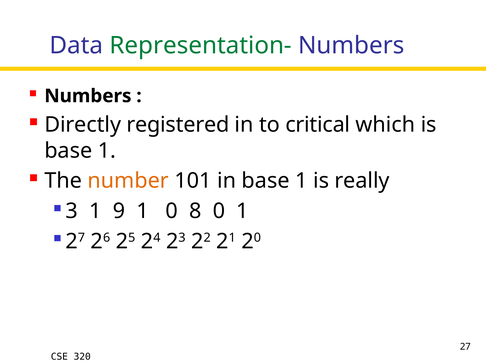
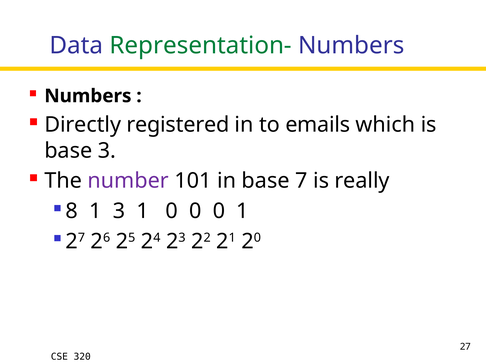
critical: critical -> emails
1 at (107, 151): 1 -> 3
number colour: orange -> purple
in base 1: 1 -> 7
3: 3 -> 8
1 9: 9 -> 3
1 0 8: 8 -> 0
